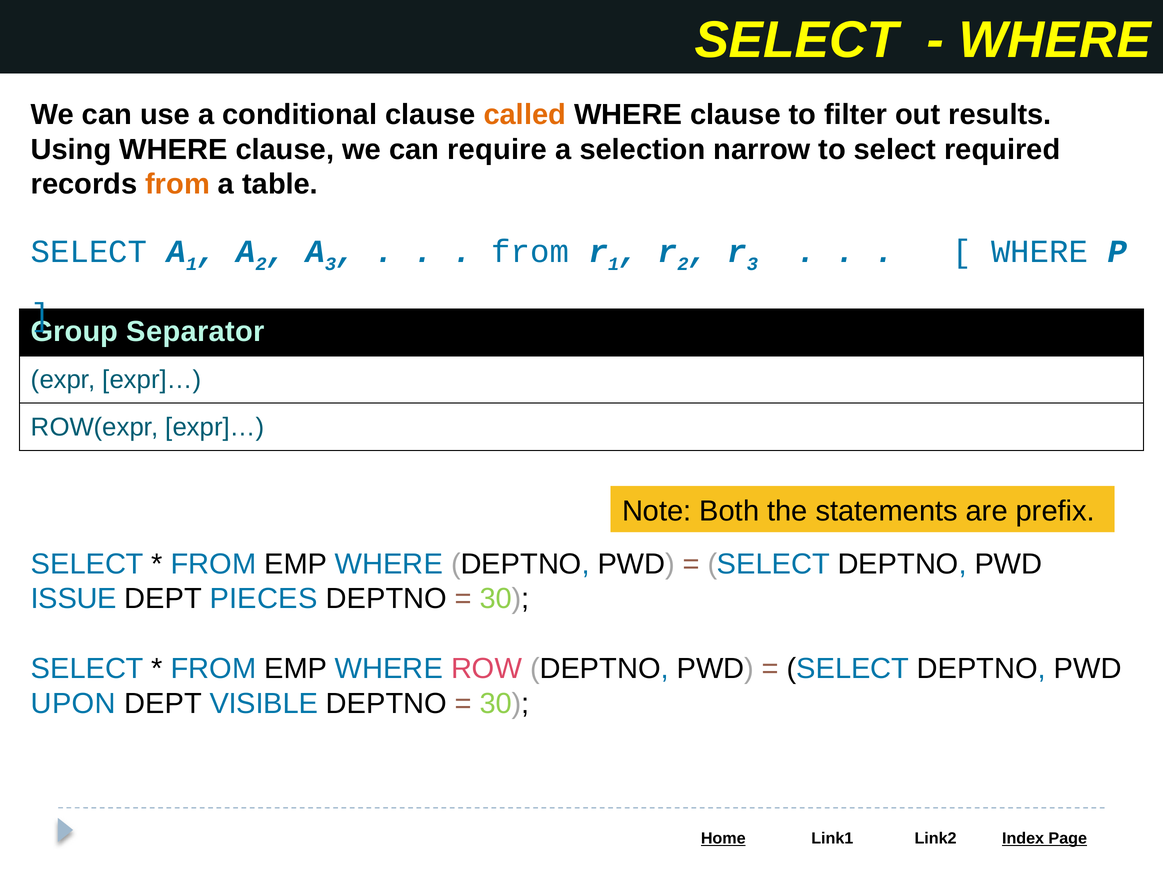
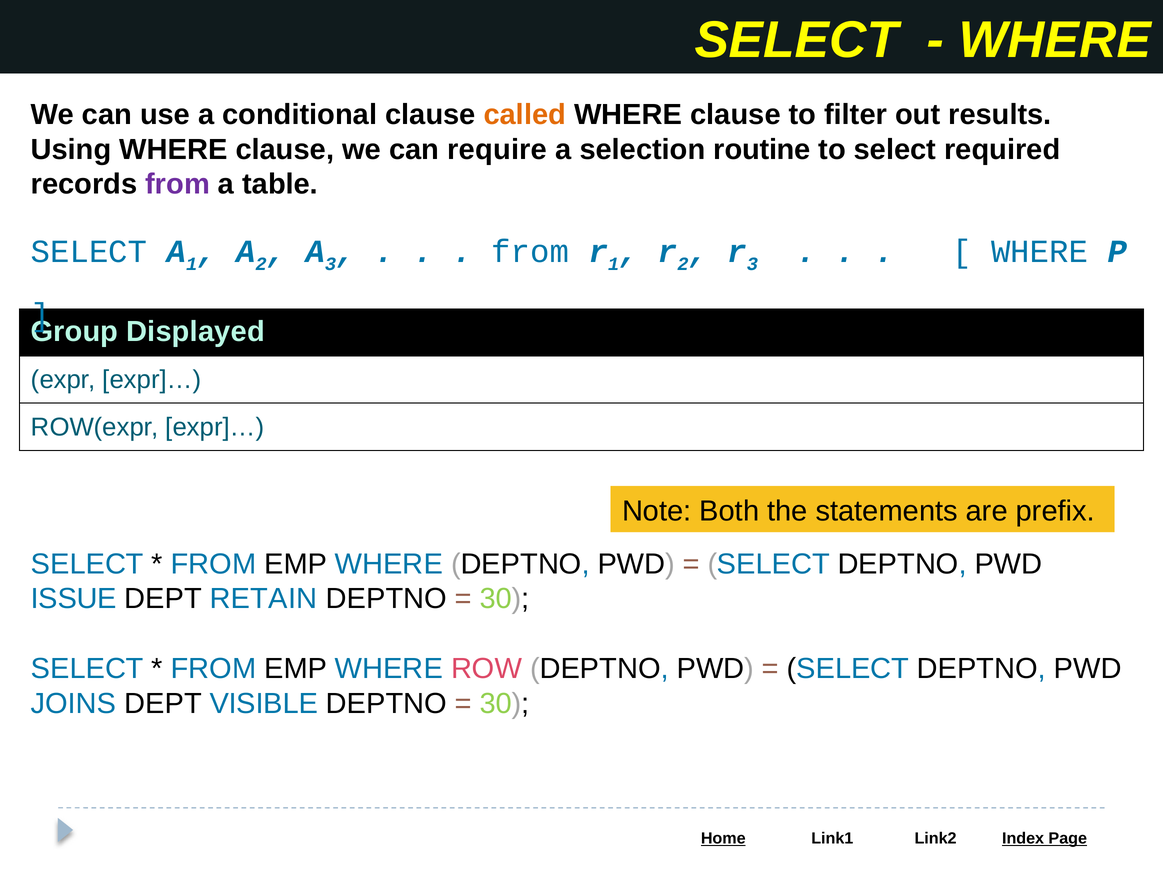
narrow: narrow -> routine
from at (178, 184) colour: orange -> purple
Separator: Separator -> Displayed
PIECES: PIECES -> RETAIN
UPON: UPON -> JOINS
